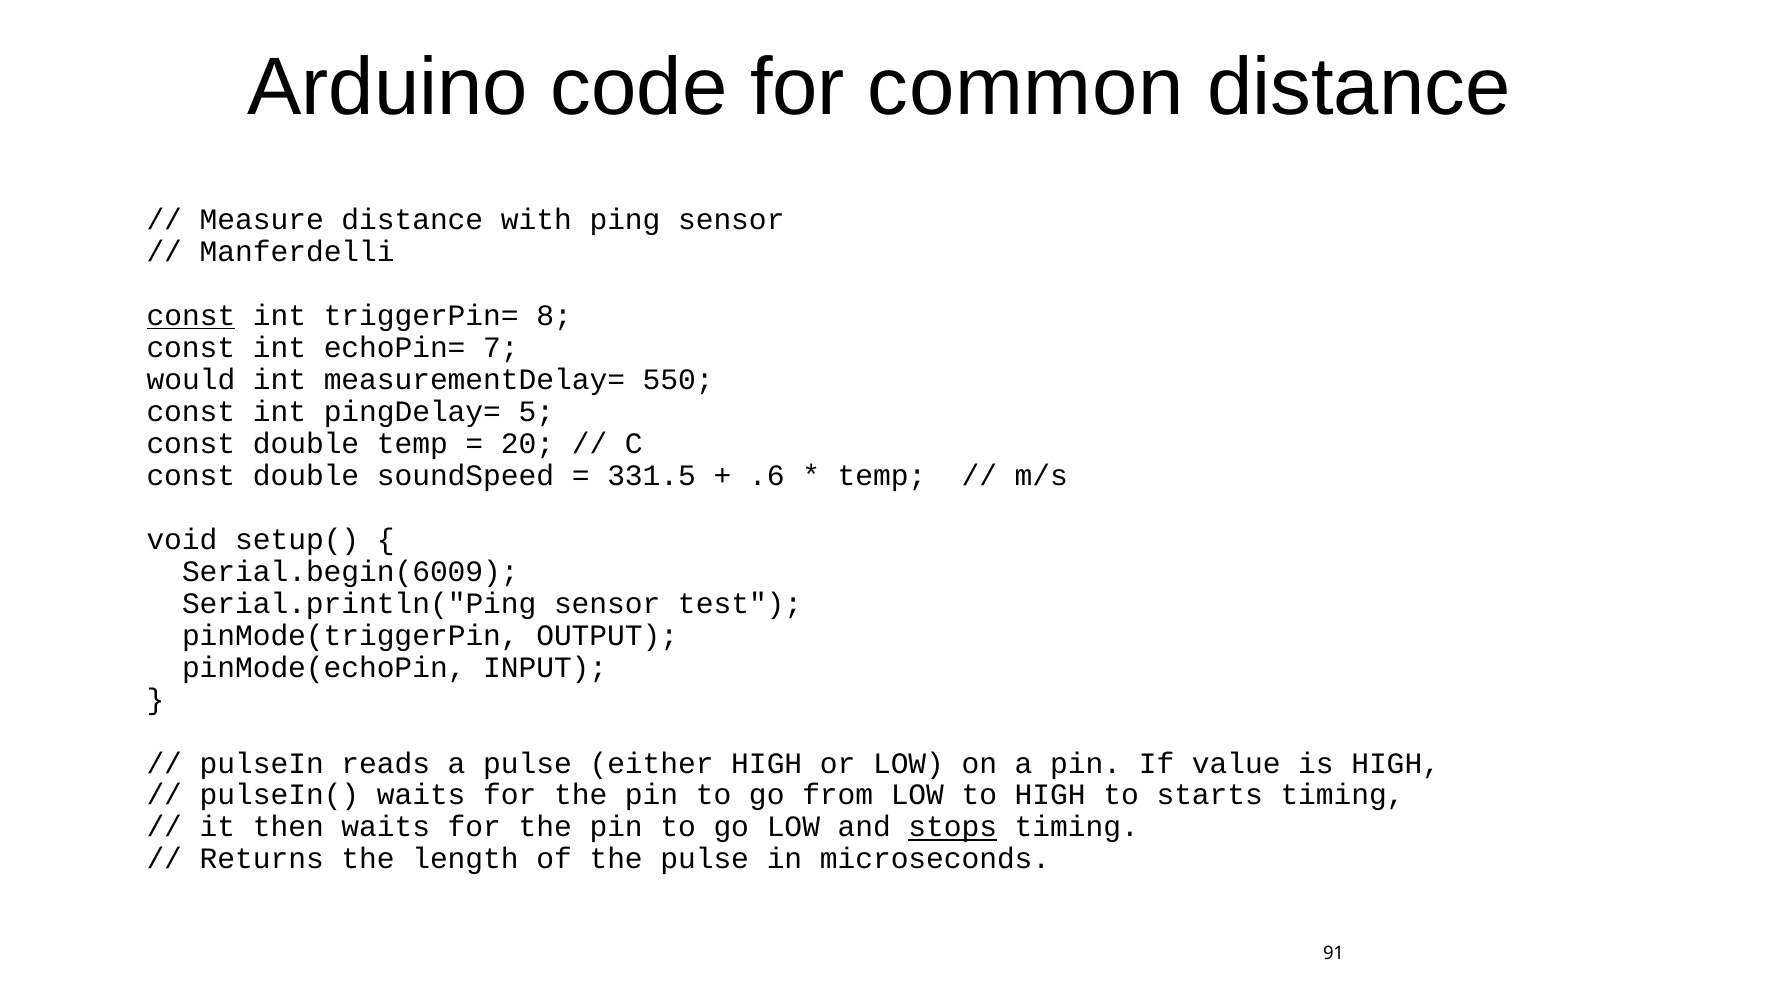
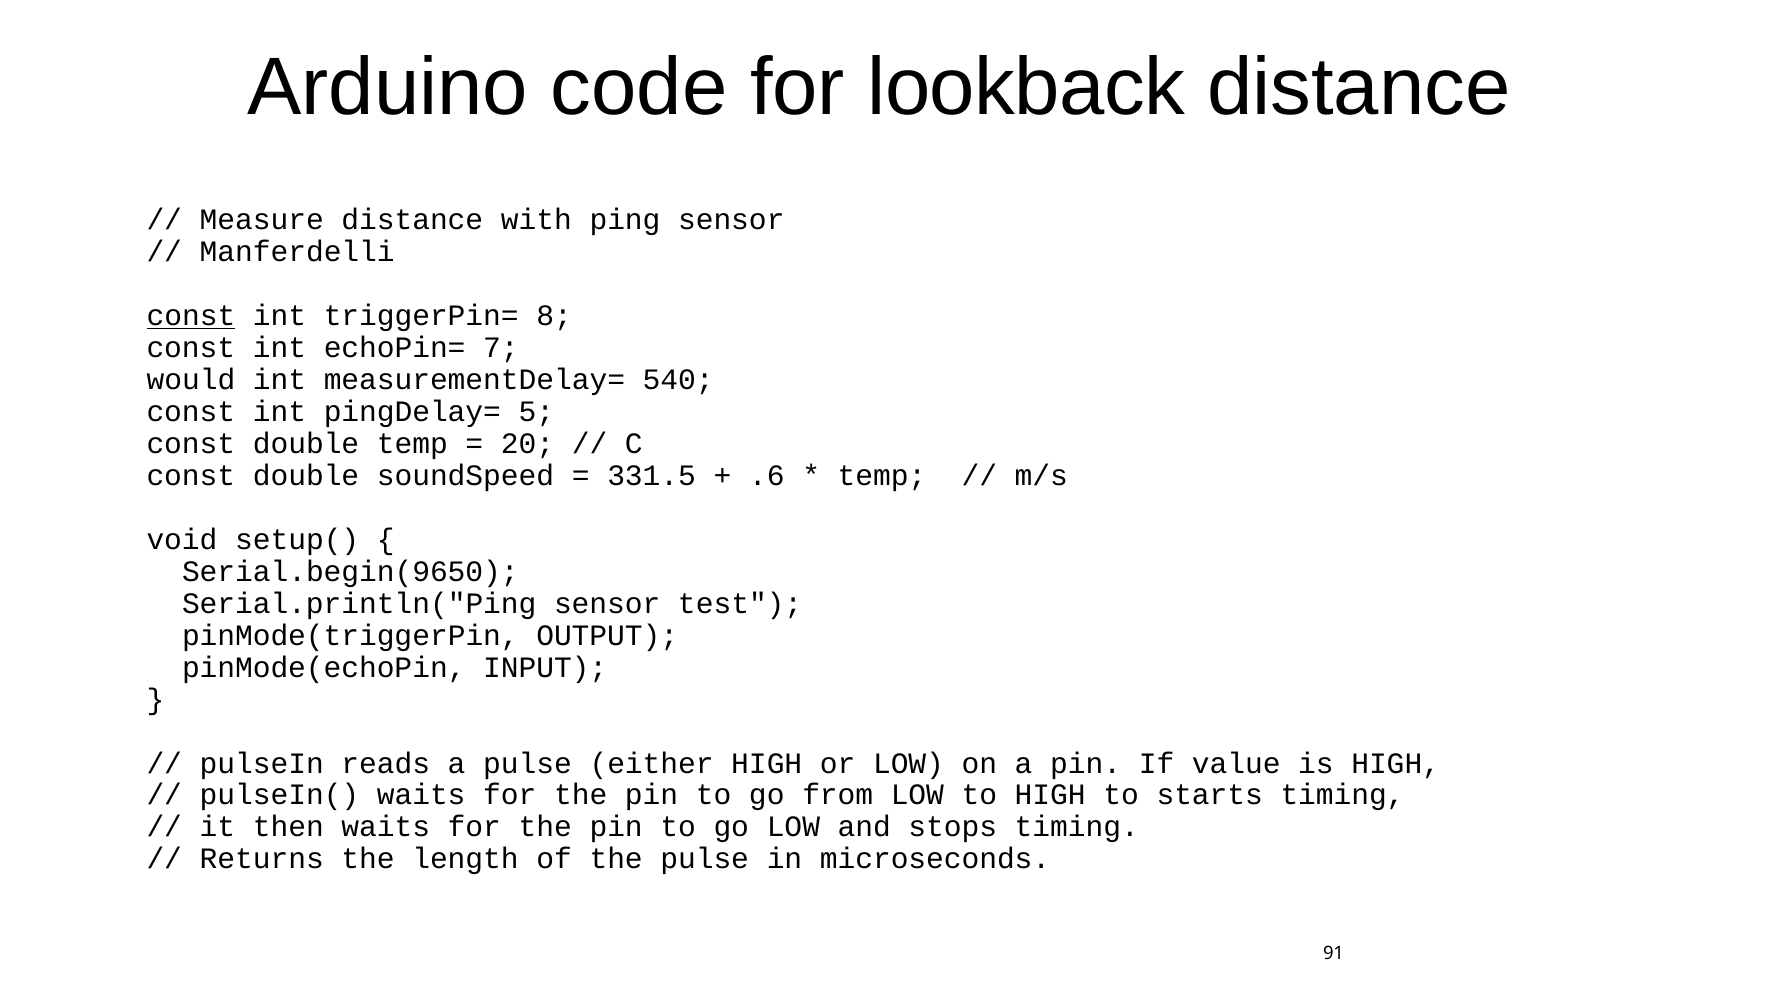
common: common -> lookback
550: 550 -> 540
Serial.begin(6009: Serial.begin(6009 -> Serial.begin(9650
stops underline: present -> none
